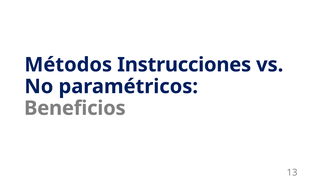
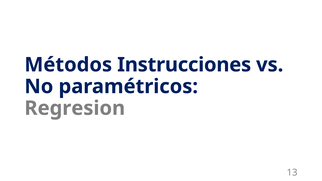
Beneficios: Beneficios -> Regresion
